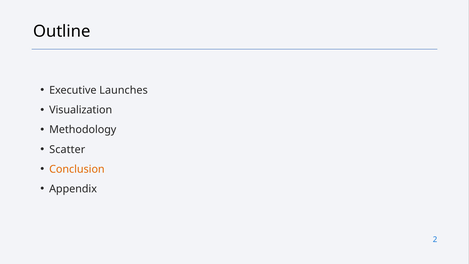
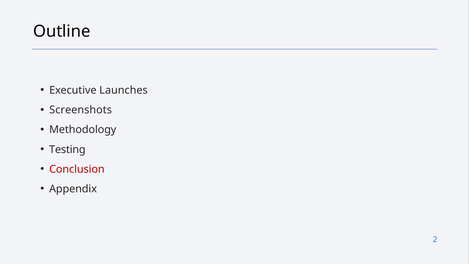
Visualization: Visualization -> Screenshots
Scatter: Scatter -> Testing
Conclusion colour: orange -> red
